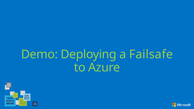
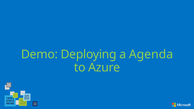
Failsafe: Failsafe -> Agenda
